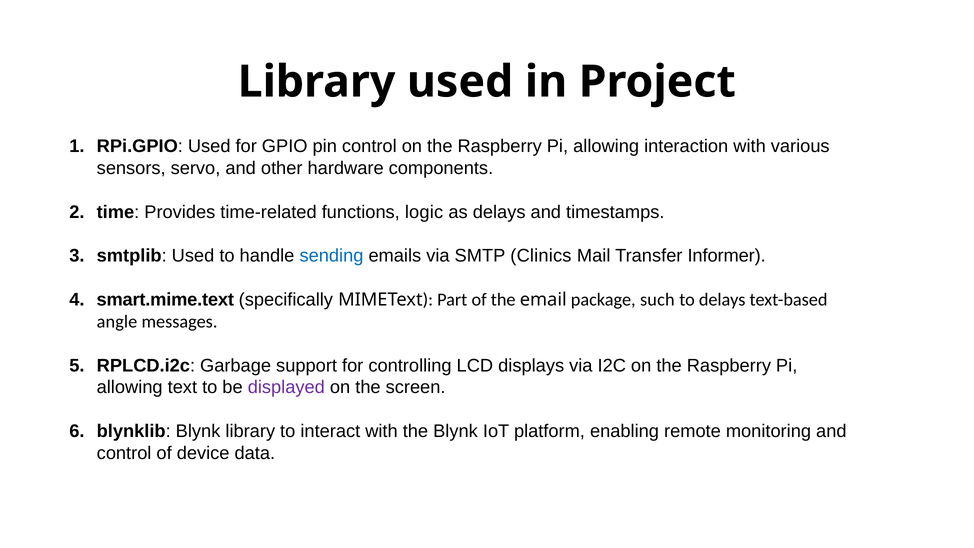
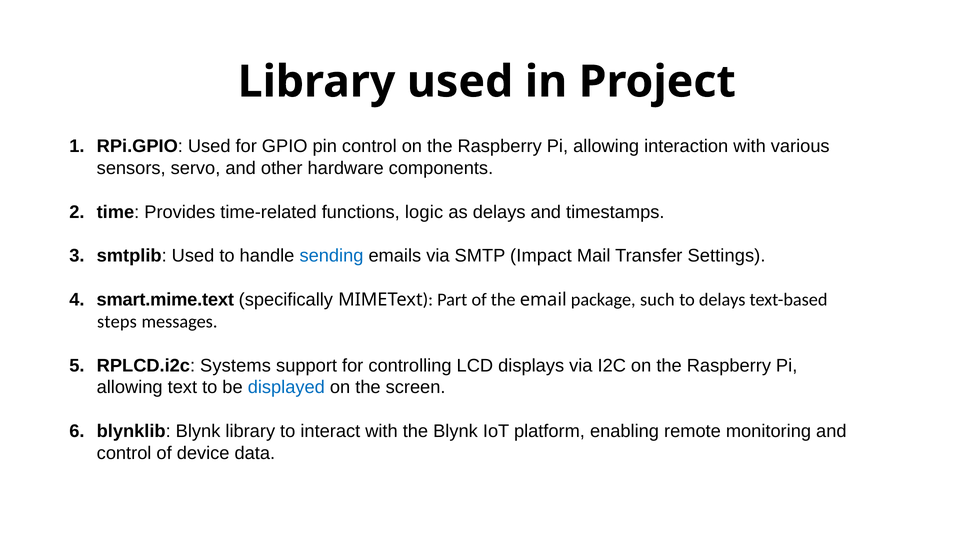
Clinics: Clinics -> Impact
Informer: Informer -> Settings
angle: angle -> steps
Garbage: Garbage -> Systems
displayed colour: purple -> blue
